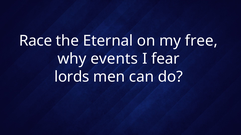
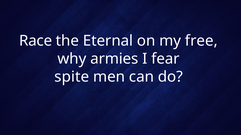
events: events -> armies
lords: lords -> spite
